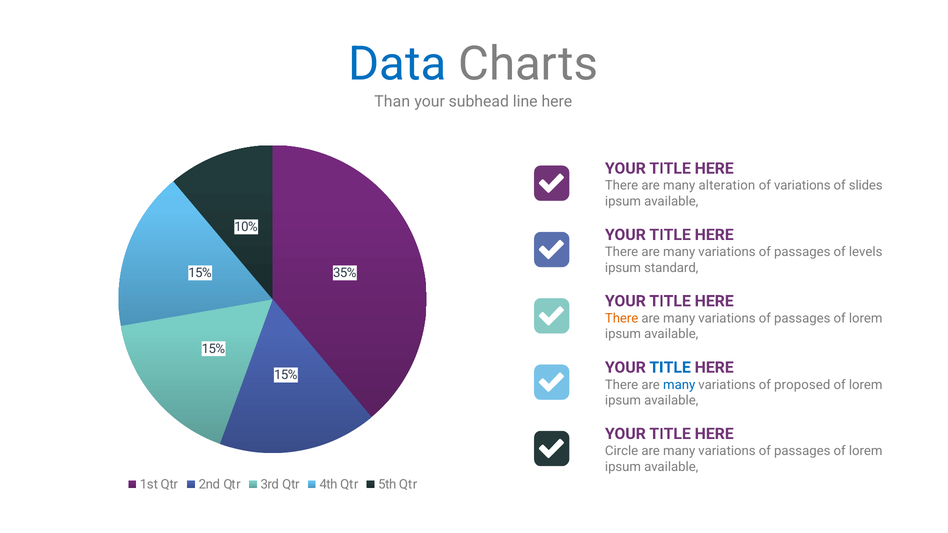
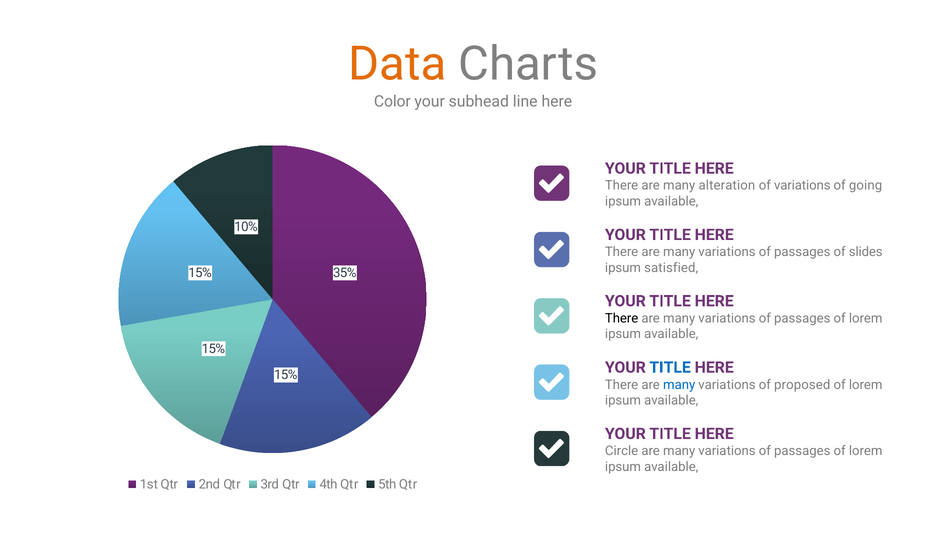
Data colour: blue -> orange
Than: Than -> Color
slides: slides -> going
levels: levels -> slides
standard: standard -> satisfied
There at (622, 318) colour: orange -> black
